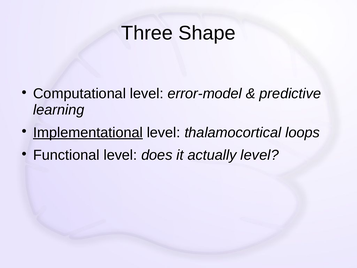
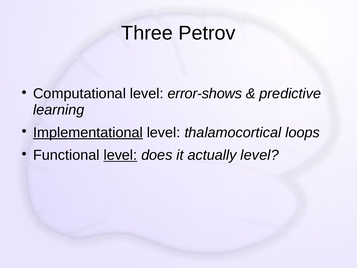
Shape: Shape -> Petrov
error-model: error-model -> error-shows
level at (120, 155) underline: none -> present
